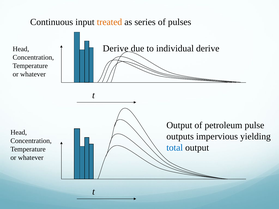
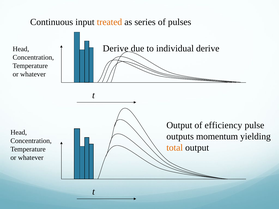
petroleum: petroleum -> efficiency
impervious: impervious -> momentum
total colour: blue -> orange
